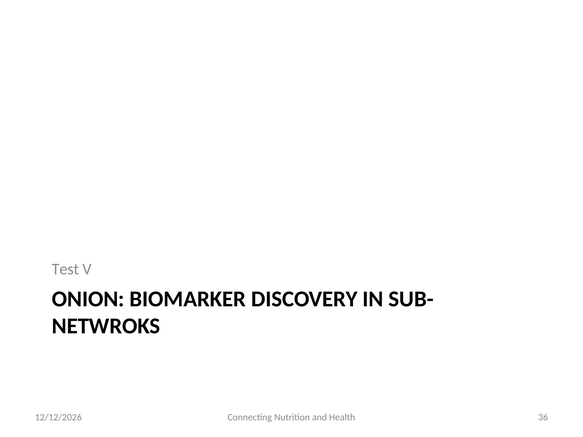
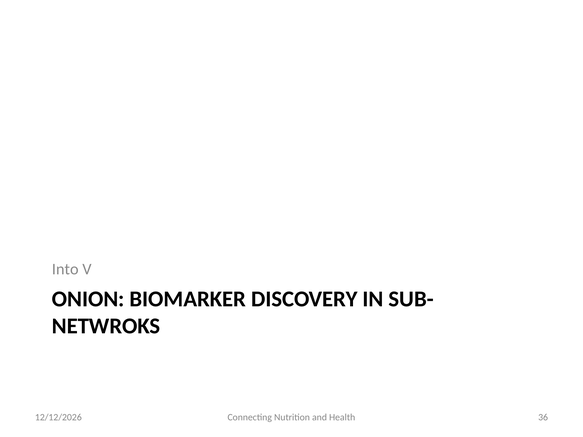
Test: Test -> Into
